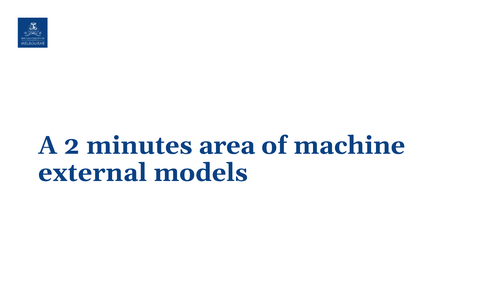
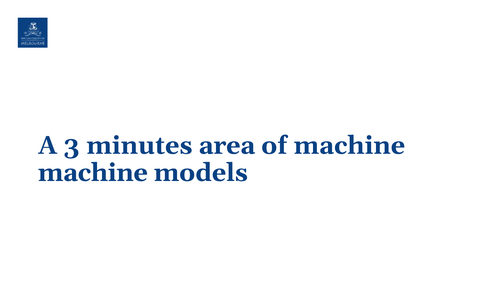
2: 2 -> 3
external at (93, 173): external -> machine
